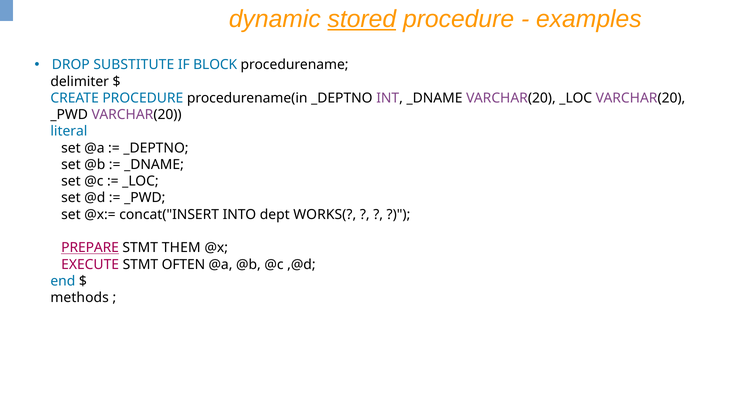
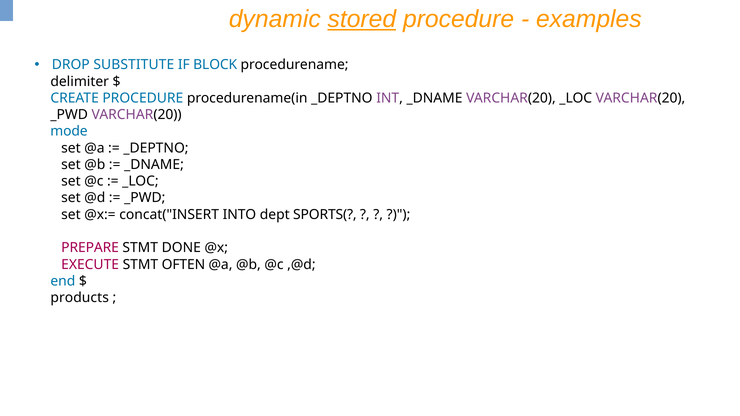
literal: literal -> mode
WORKS(: WORKS( -> SPORTS(
PREPARE underline: present -> none
THEM: THEM -> DONE
methods: methods -> products
